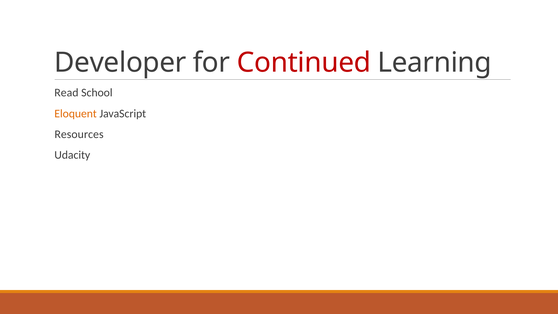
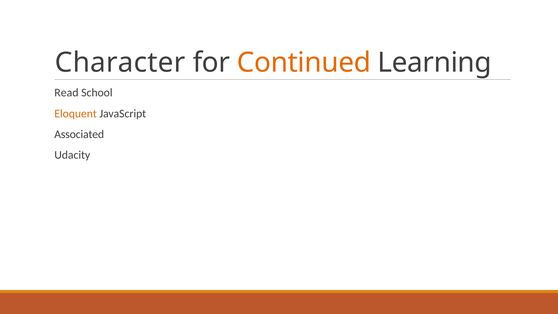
Developer: Developer -> Character
Continued colour: red -> orange
Resources: Resources -> Associated
